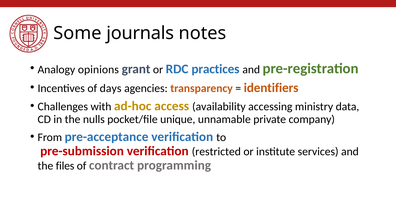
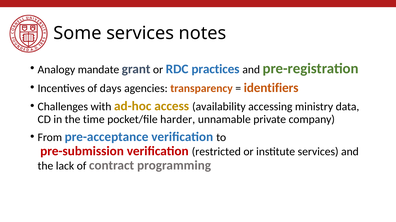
Some journals: journals -> services
opinions: opinions -> mandate
nulls: nulls -> time
unique: unique -> harder
files: files -> lack
